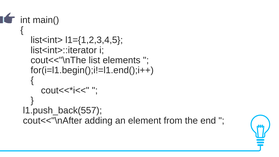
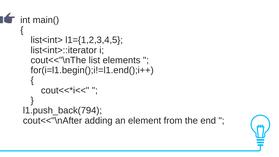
l1.push_back(557: l1.push_back(557 -> l1.push_back(794
